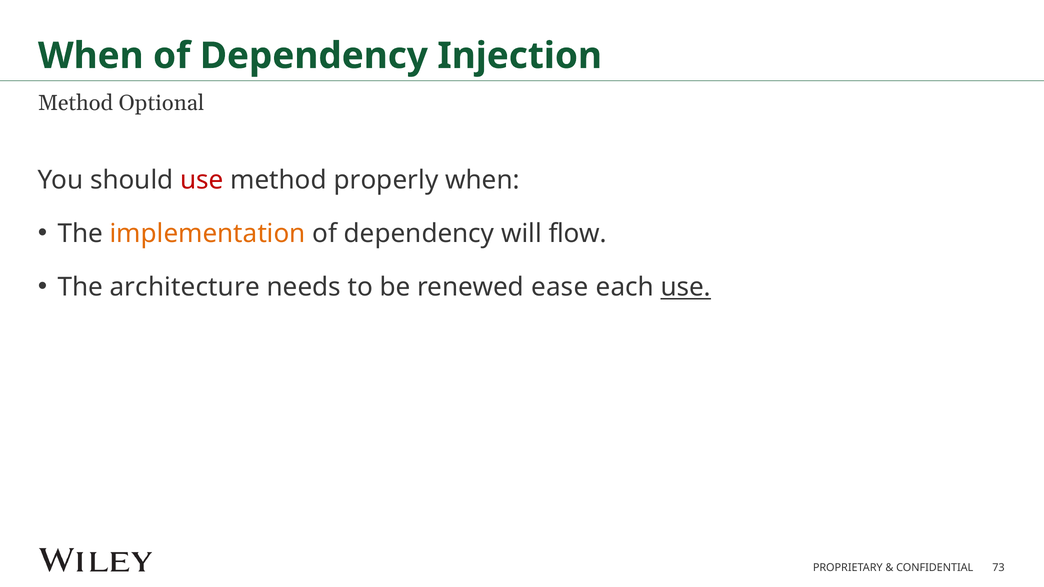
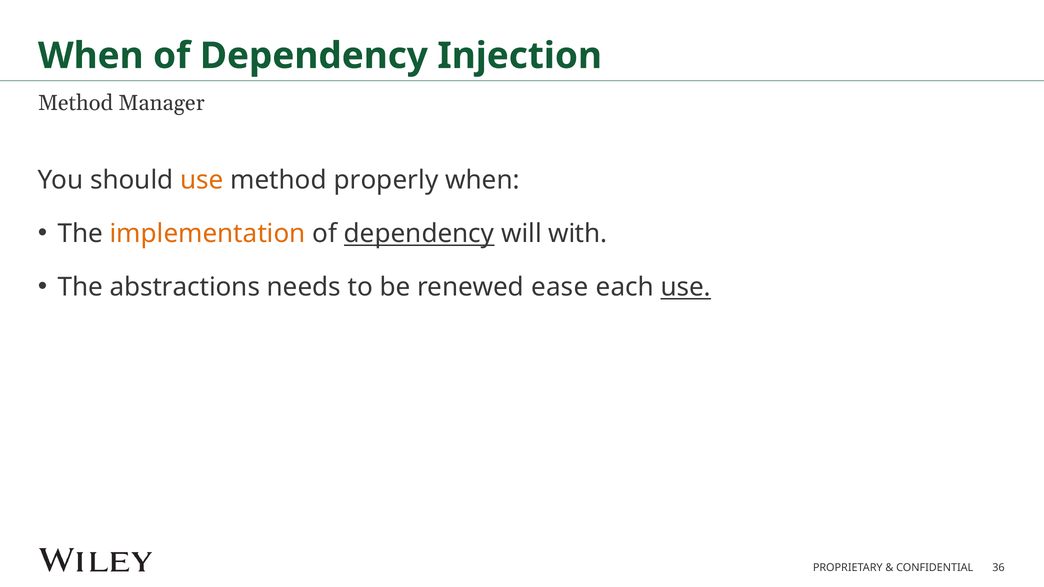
Optional: Optional -> Manager
use at (202, 180) colour: red -> orange
dependency at (419, 234) underline: none -> present
flow: flow -> with
architecture: architecture -> abstractions
73: 73 -> 36
